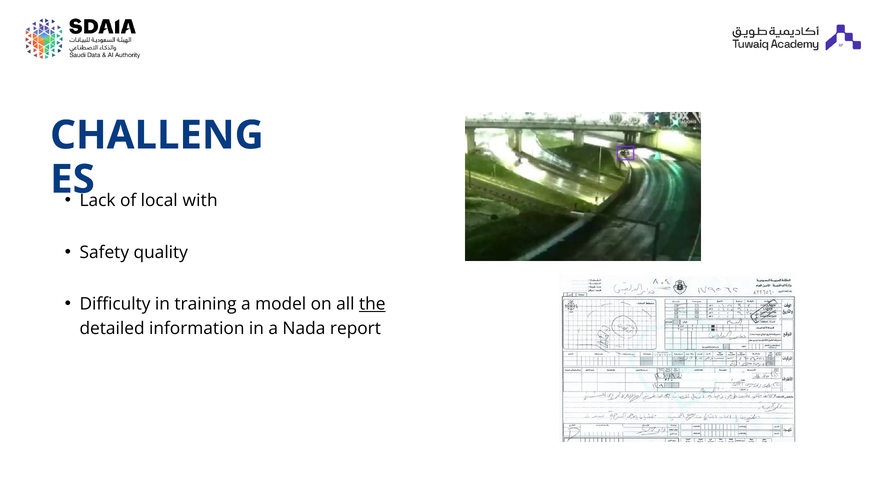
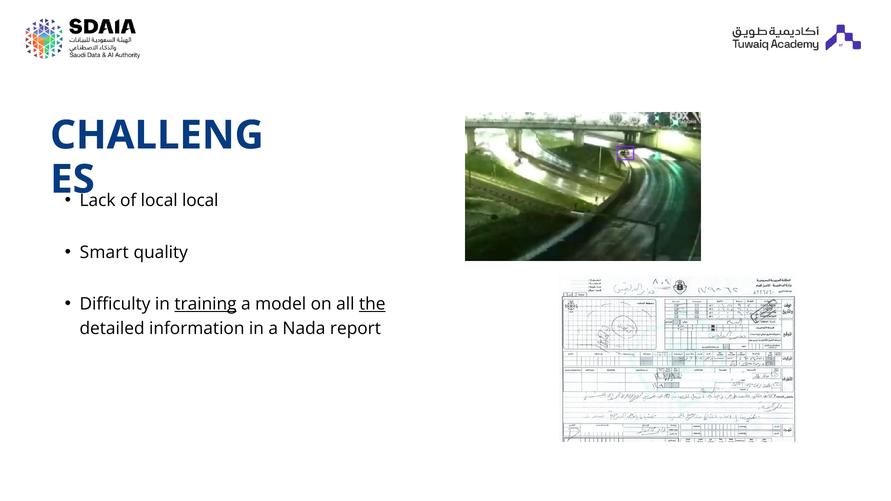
local with: with -> local
Safety: Safety -> Smart
training underline: none -> present
